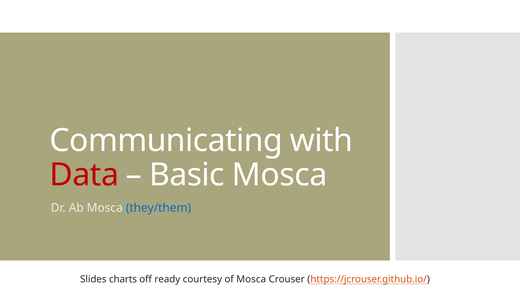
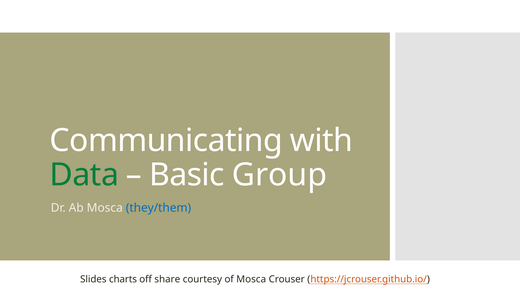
Data colour: red -> green
Basic Mosca: Mosca -> Group
ready: ready -> share
